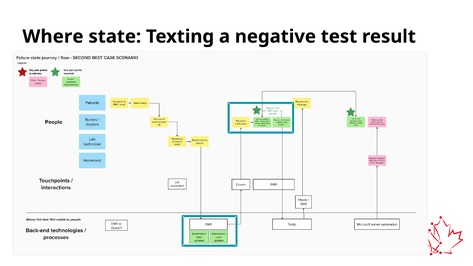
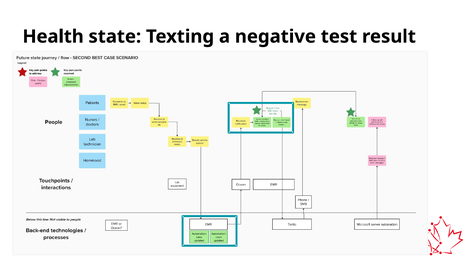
Where: Where -> Health
